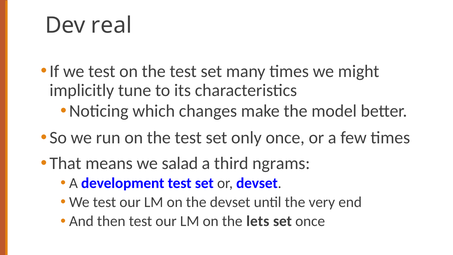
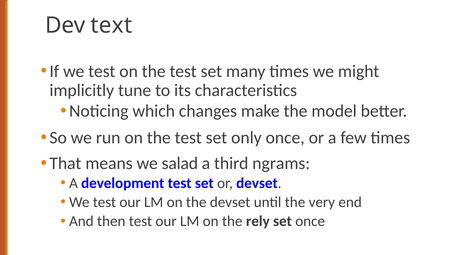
real: real -> text
lets: lets -> rely
